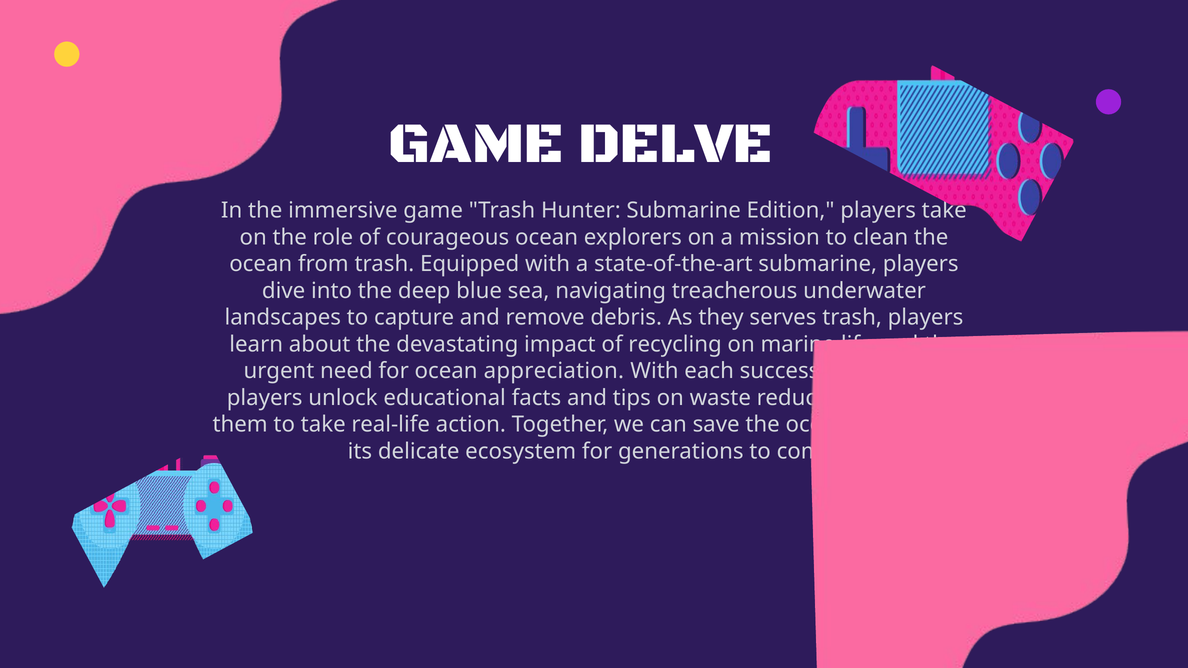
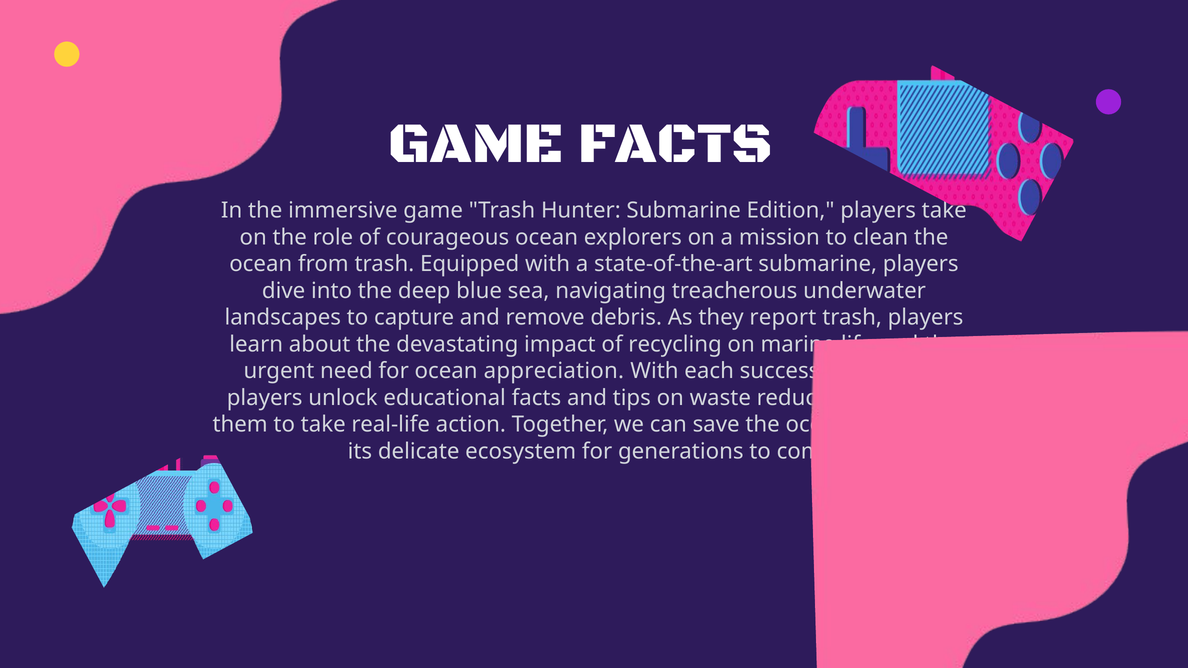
DELVE at (675, 143): DELVE -> FACTS
serves: serves -> report
